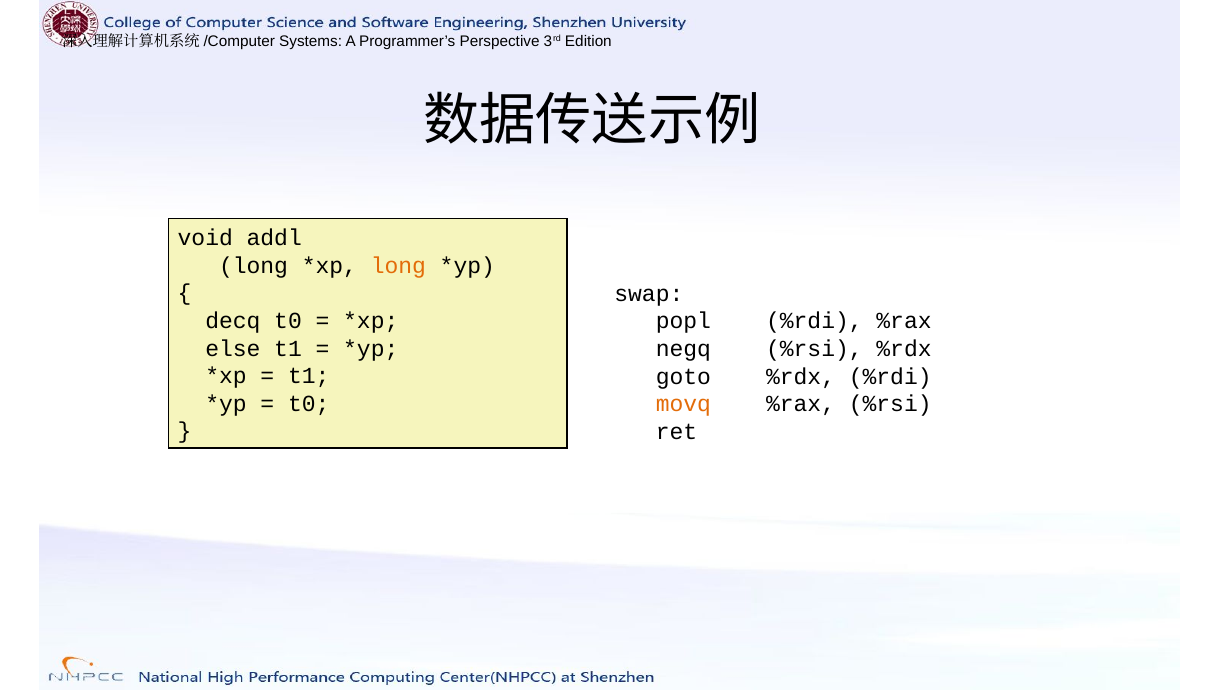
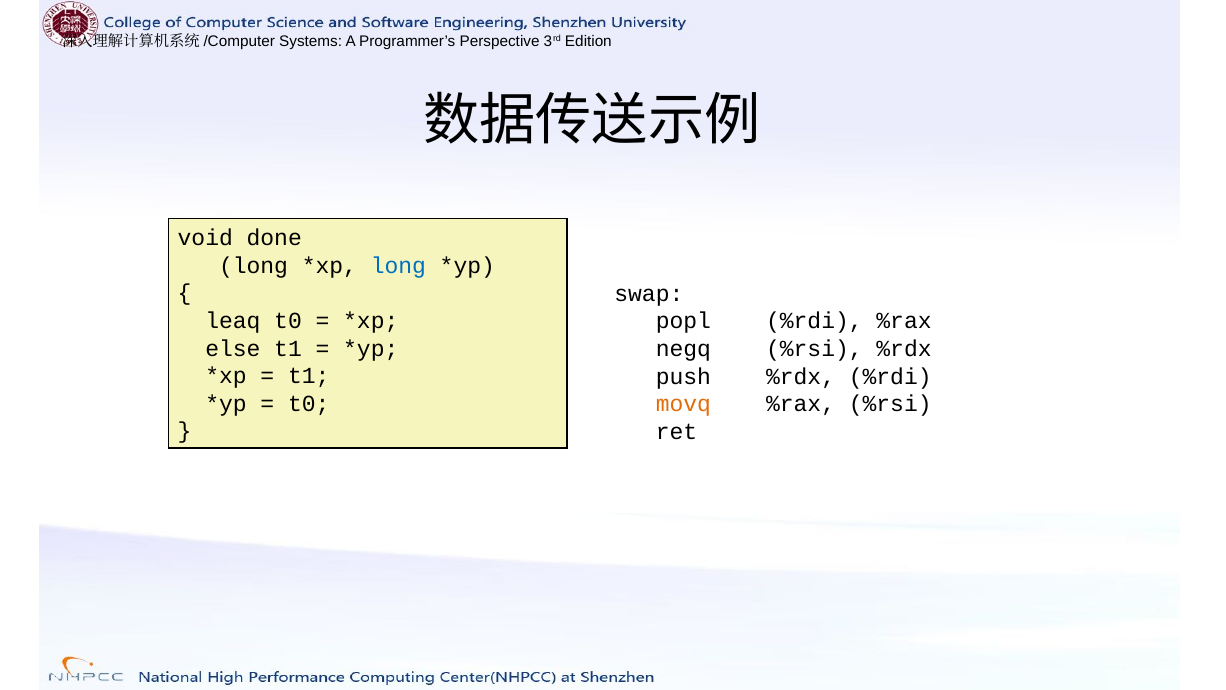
addl: addl -> done
long at (398, 266) colour: orange -> blue
decq: decq -> leaq
goto: goto -> push
